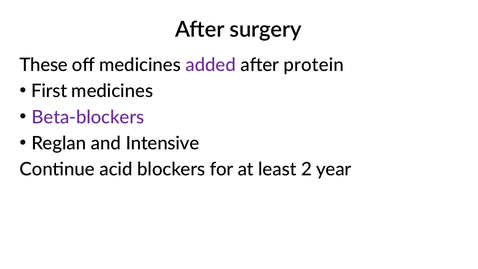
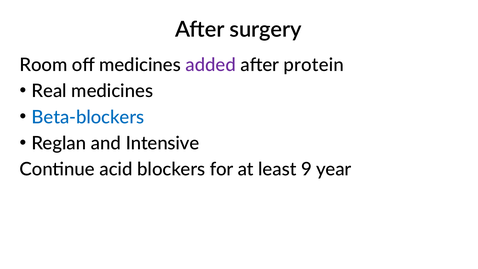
These: These -> Room
First: First -> Real
Beta-blockers colour: purple -> blue
2: 2 -> 9
